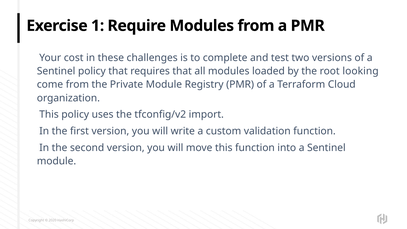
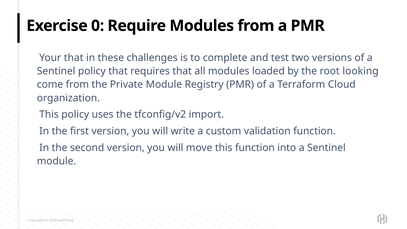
1: 1 -> 0
Your cost: cost -> that
